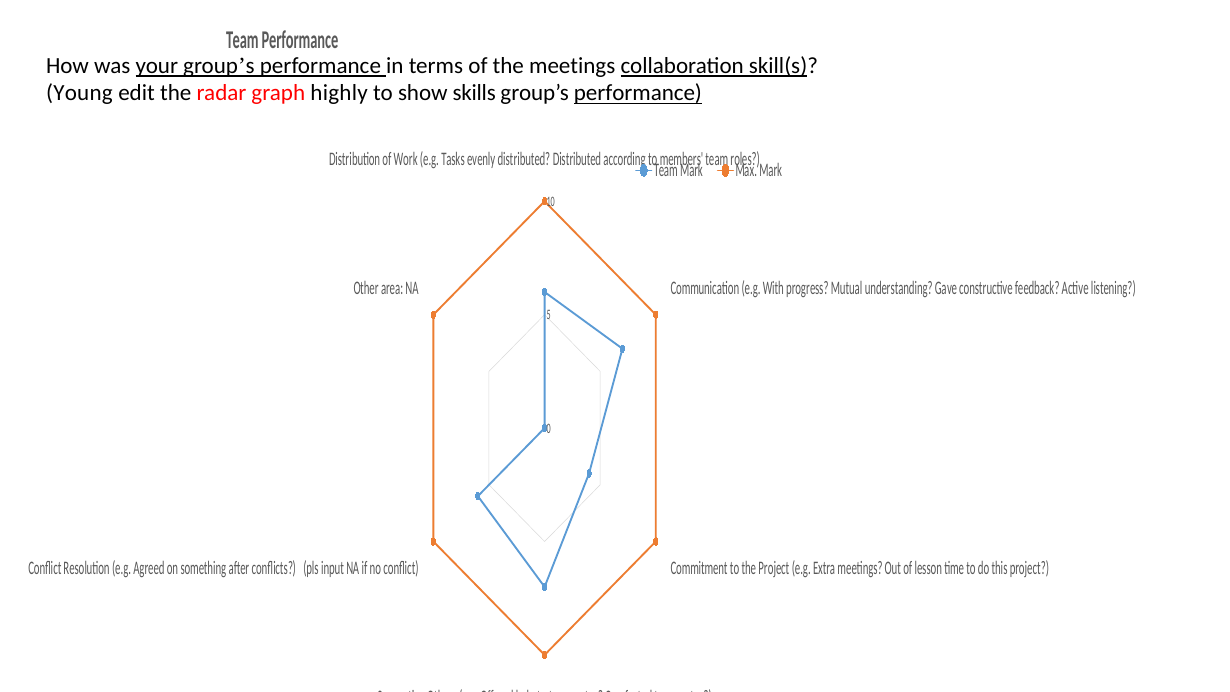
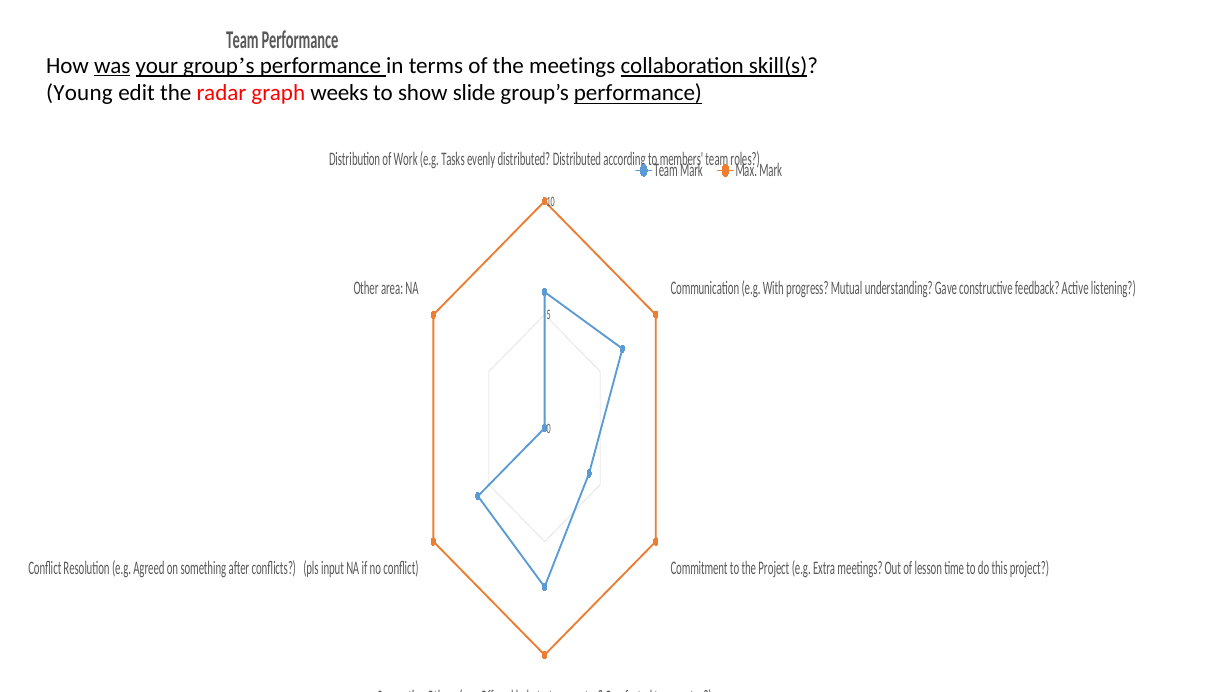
was underline: none -> present
highly: highly -> weeks
skills: skills -> slide
